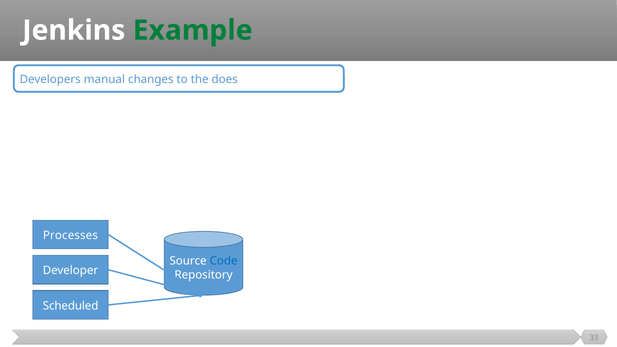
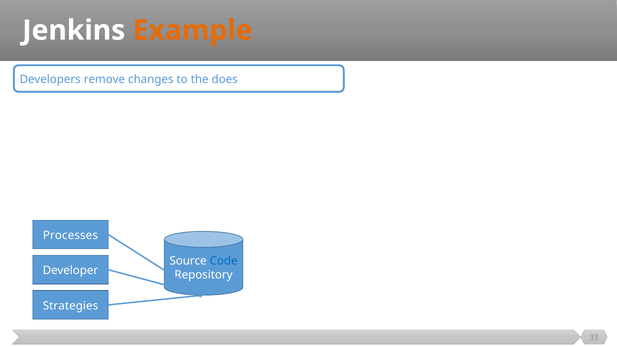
Example colour: green -> orange
manual: manual -> remove
Scheduled: Scheduled -> Strategies
